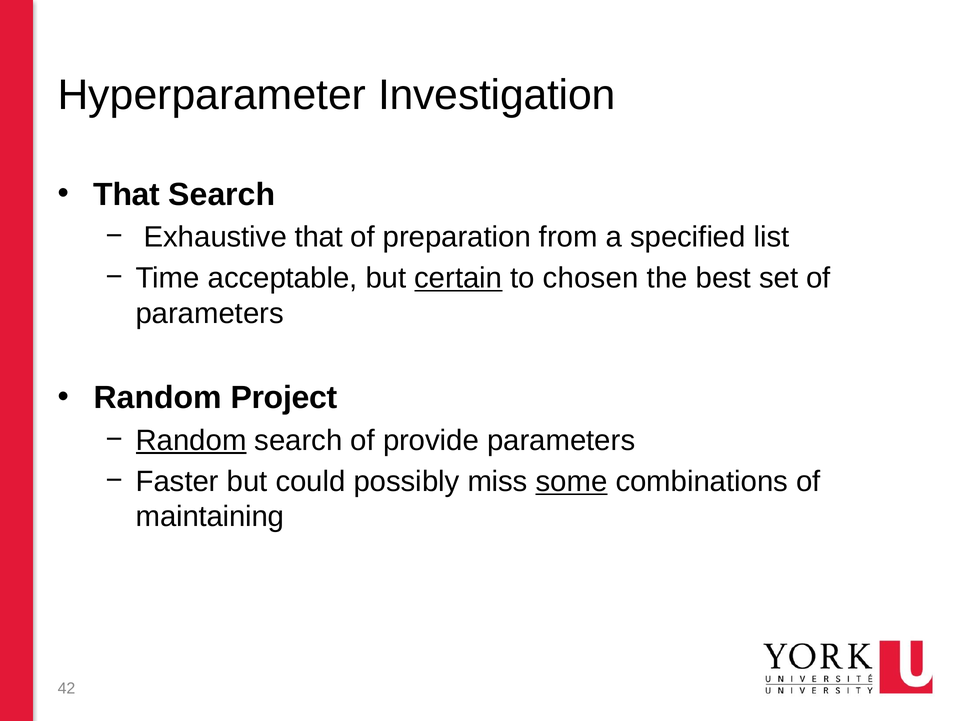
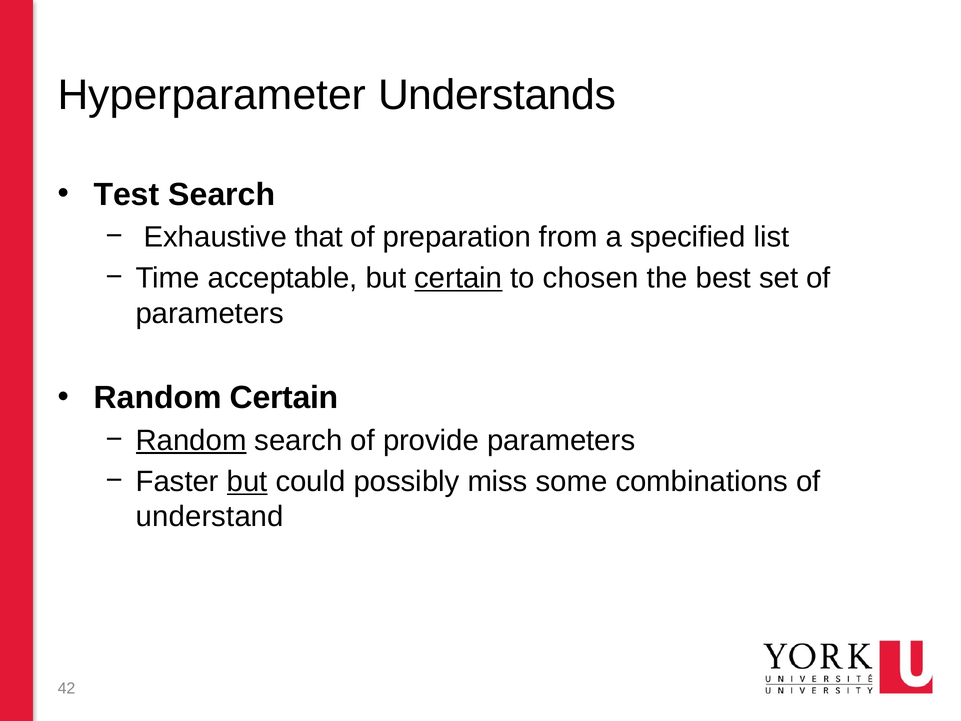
Investigation: Investigation -> Understands
That at (127, 194): That -> Test
Random Project: Project -> Certain
but at (247, 481) underline: none -> present
some underline: present -> none
maintaining: maintaining -> understand
